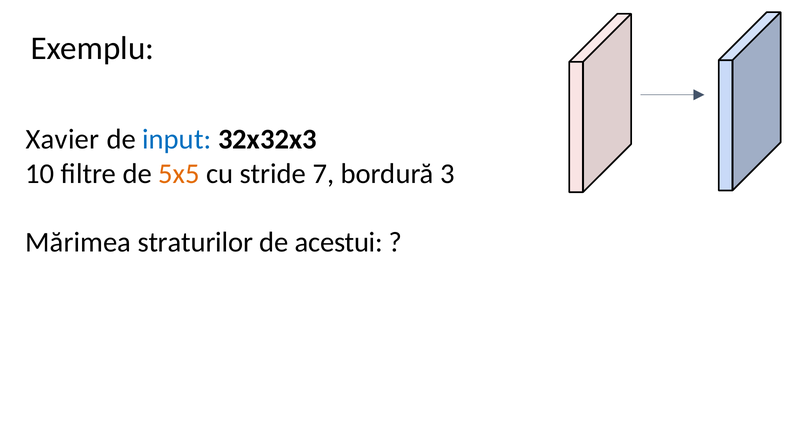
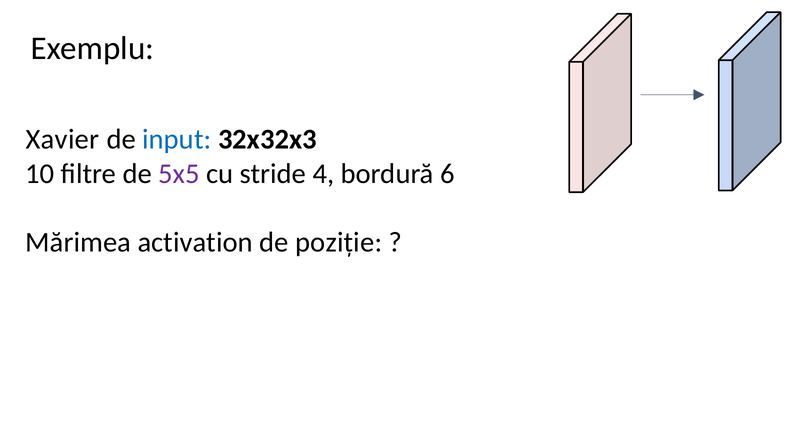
5x5 colour: orange -> purple
7: 7 -> 4
3: 3 -> 6
straturilor: straturilor -> activation
acestui: acestui -> poziție
